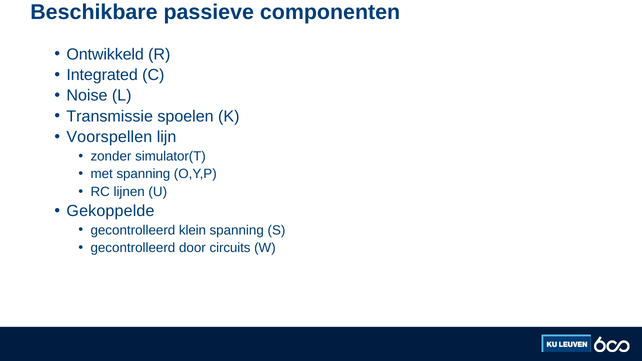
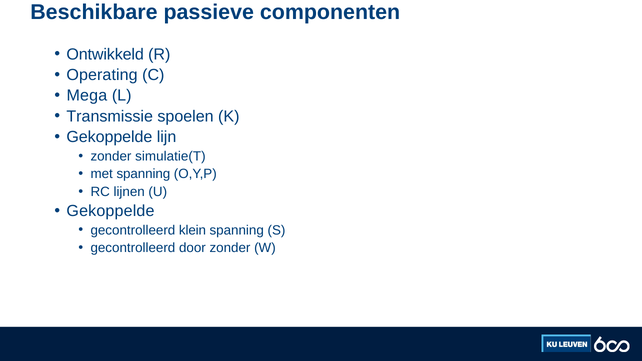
Integrated: Integrated -> Operating
Noise: Noise -> Mega
Voorspellen at (109, 137): Voorspellen -> Gekoppelde
simulator(T: simulator(T -> simulatie(T
door circuits: circuits -> zonder
